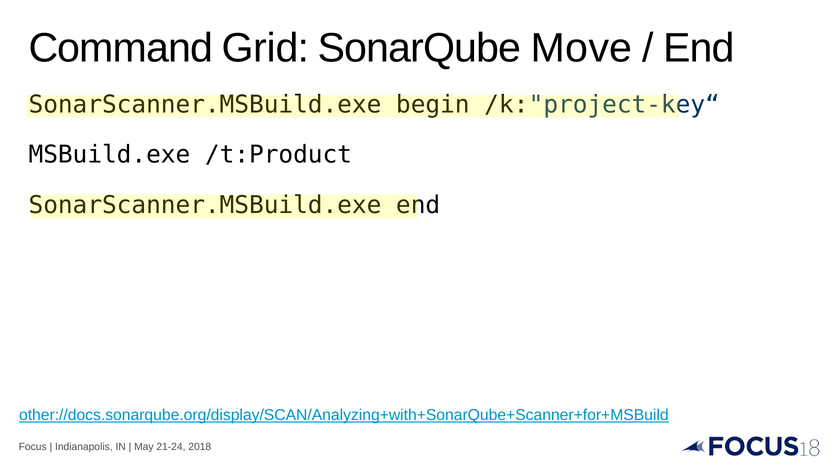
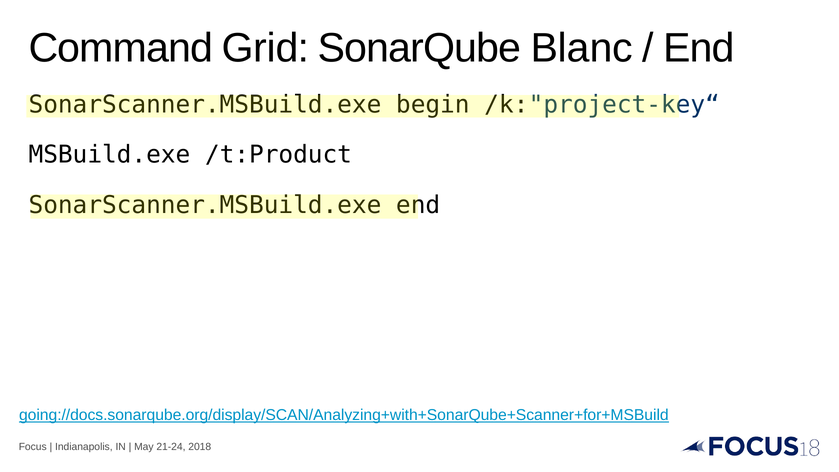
Move: Move -> Blanc
other://docs.sonarqube.org/display/SCAN/Analyzing+with+SonarQube+Scanner+for+MSBuild: other://docs.sonarqube.org/display/SCAN/Analyzing+with+SonarQube+Scanner+for+MSBuild -> going://docs.sonarqube.org/display/SCAN/Analyzing+with+SonarQube+Scanner+for+MSBuild
